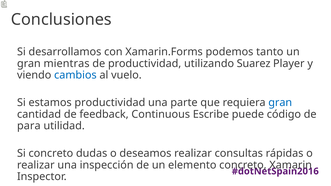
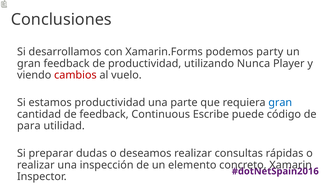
tanto: tanto -> party
gran mientras: mientras -> feedback
Suarez: Suarez -> Nunca
cambios colour: blue -> red
Si concreto: concreto -> preparar
